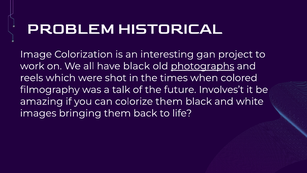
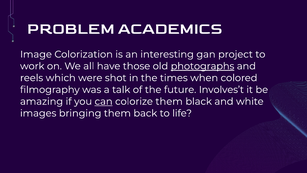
HISTORICAL: HISTORICAL -> ACADEMICS
have black: black -> those
can underline: none -> present
